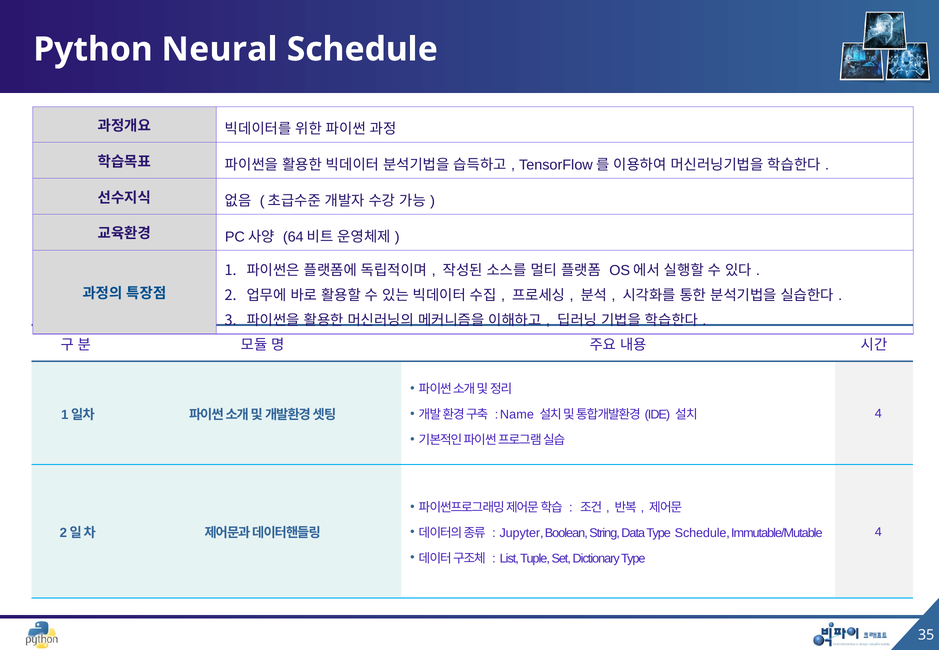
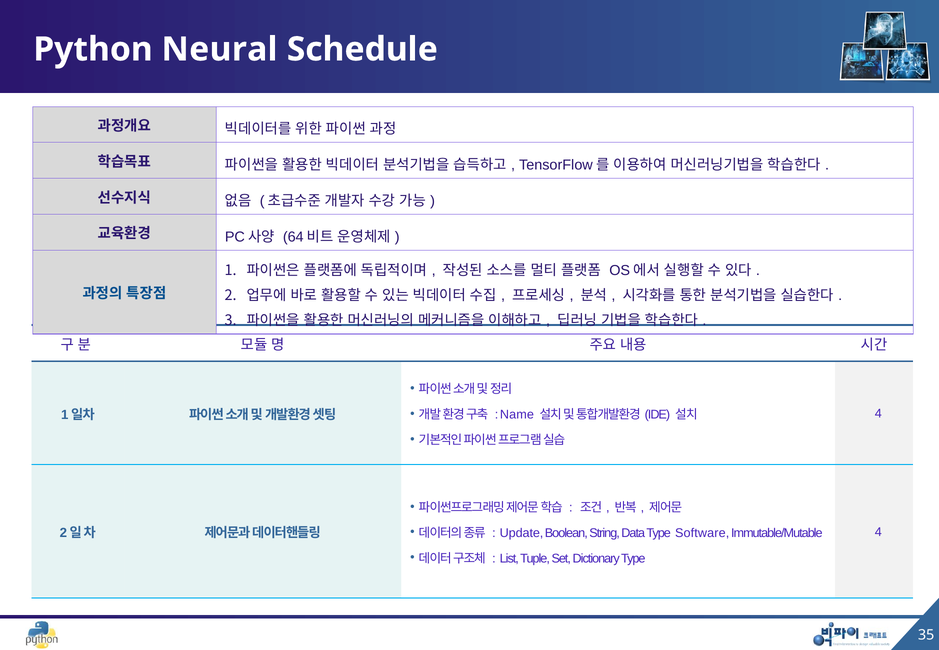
Jupyter: Jupyter -> Update
Type Schedule: Schedule -> Software
